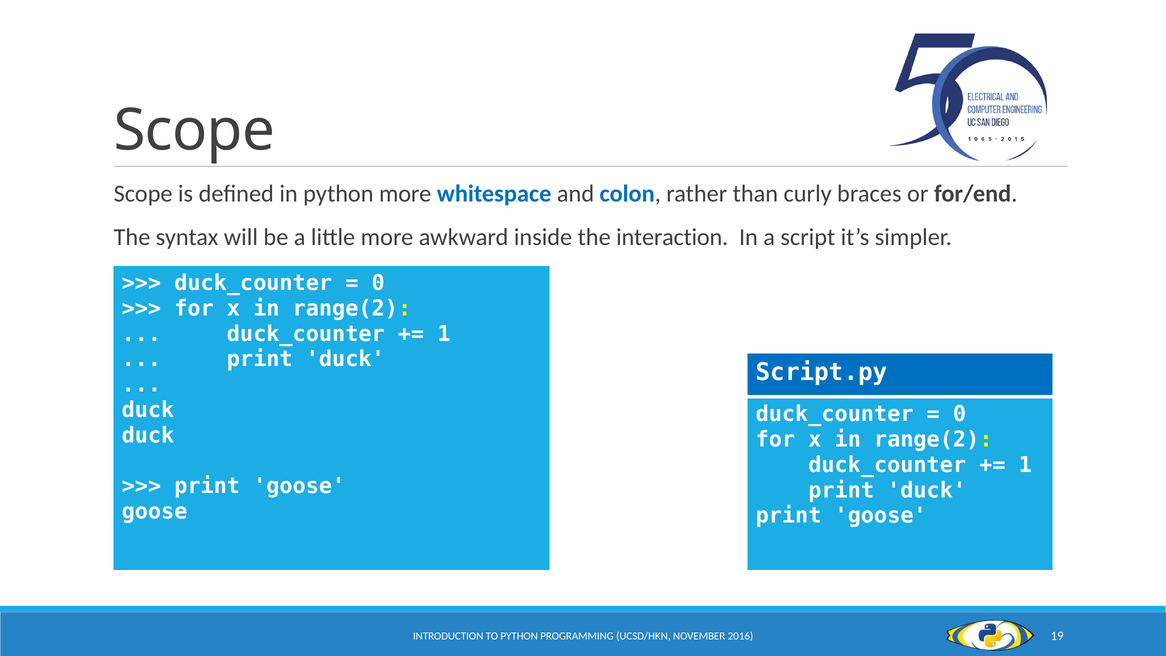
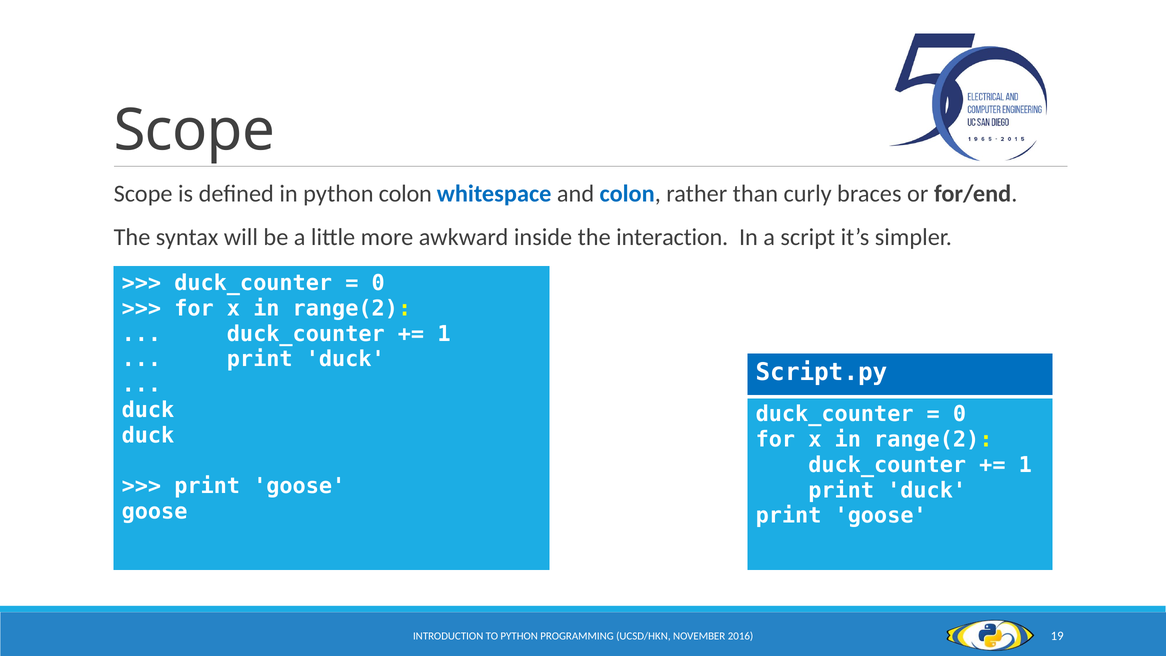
python more: more -> colon
